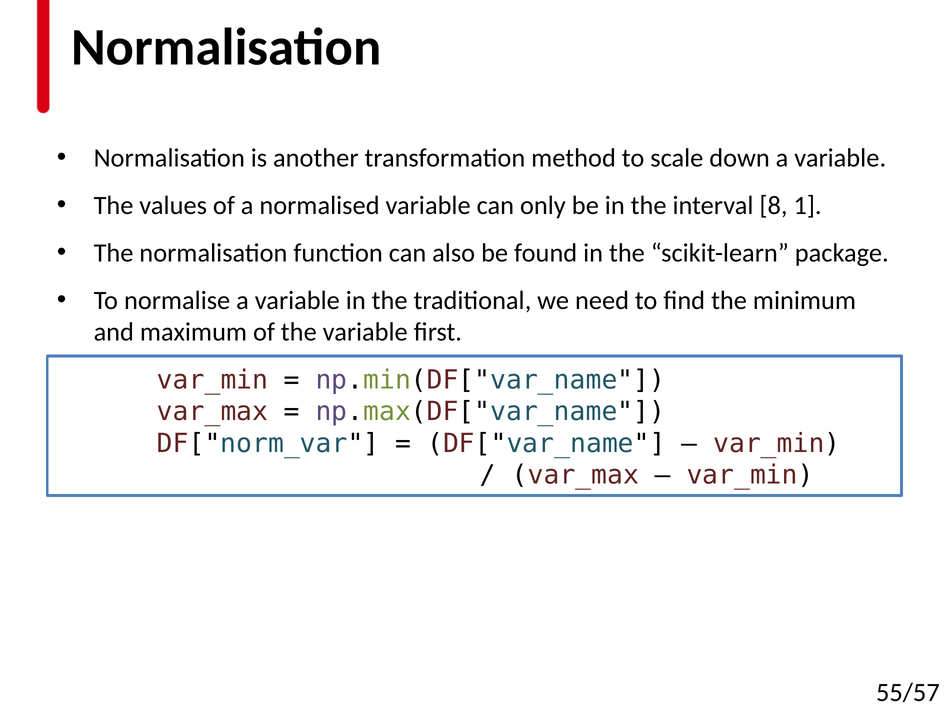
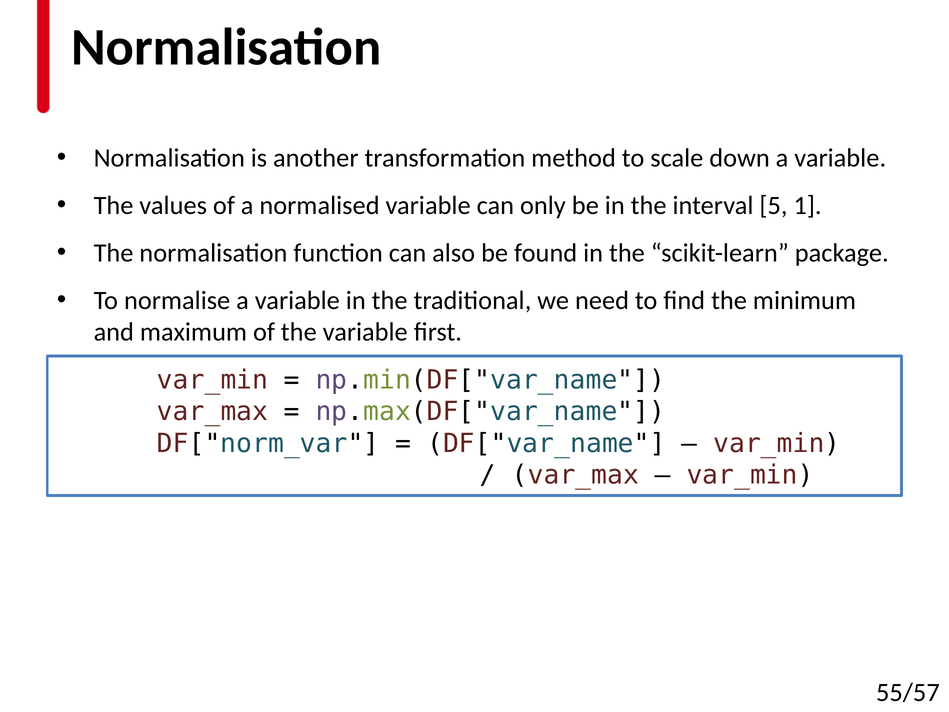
8: 8 -> 5
